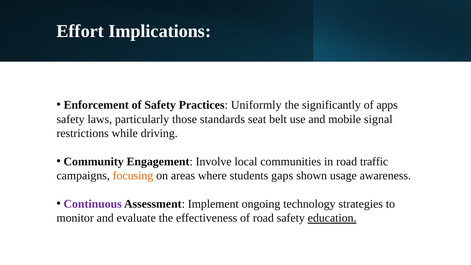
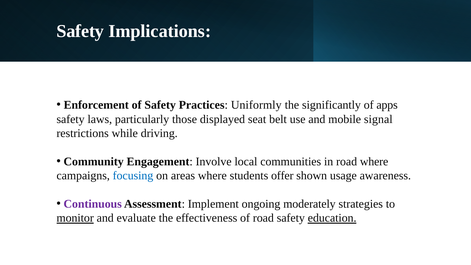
Effort at (80, 31): Effort -> Safety
standards: standards -> displayed
road traffic: traffic -> where
focusing colour: orange -> blue
gaps: gaps -> offer
technology: technology -> moderately
monitor underline: none -> present
